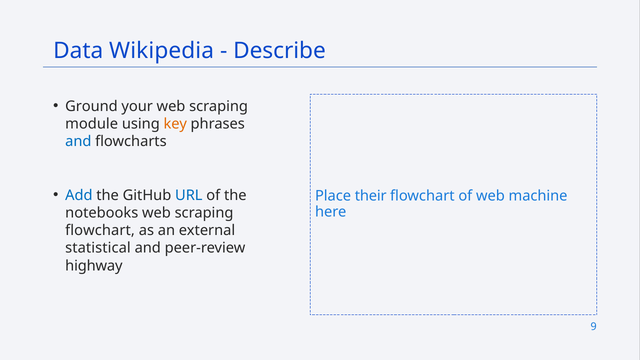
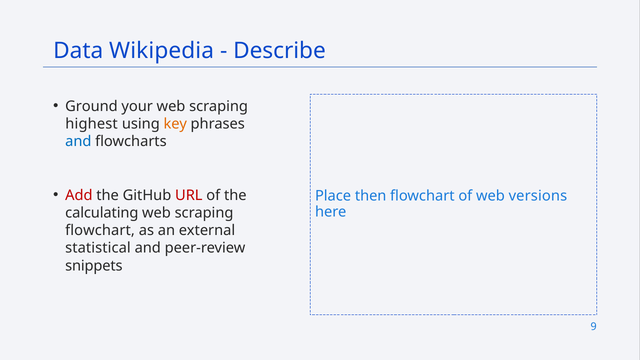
module: module -> highest
Add colour: blue -> red
URL colour: blue -> red
their: their -> then
machine: machine -> versions
notebooks: notebooks -> calculating
highway: highway -> snippets
